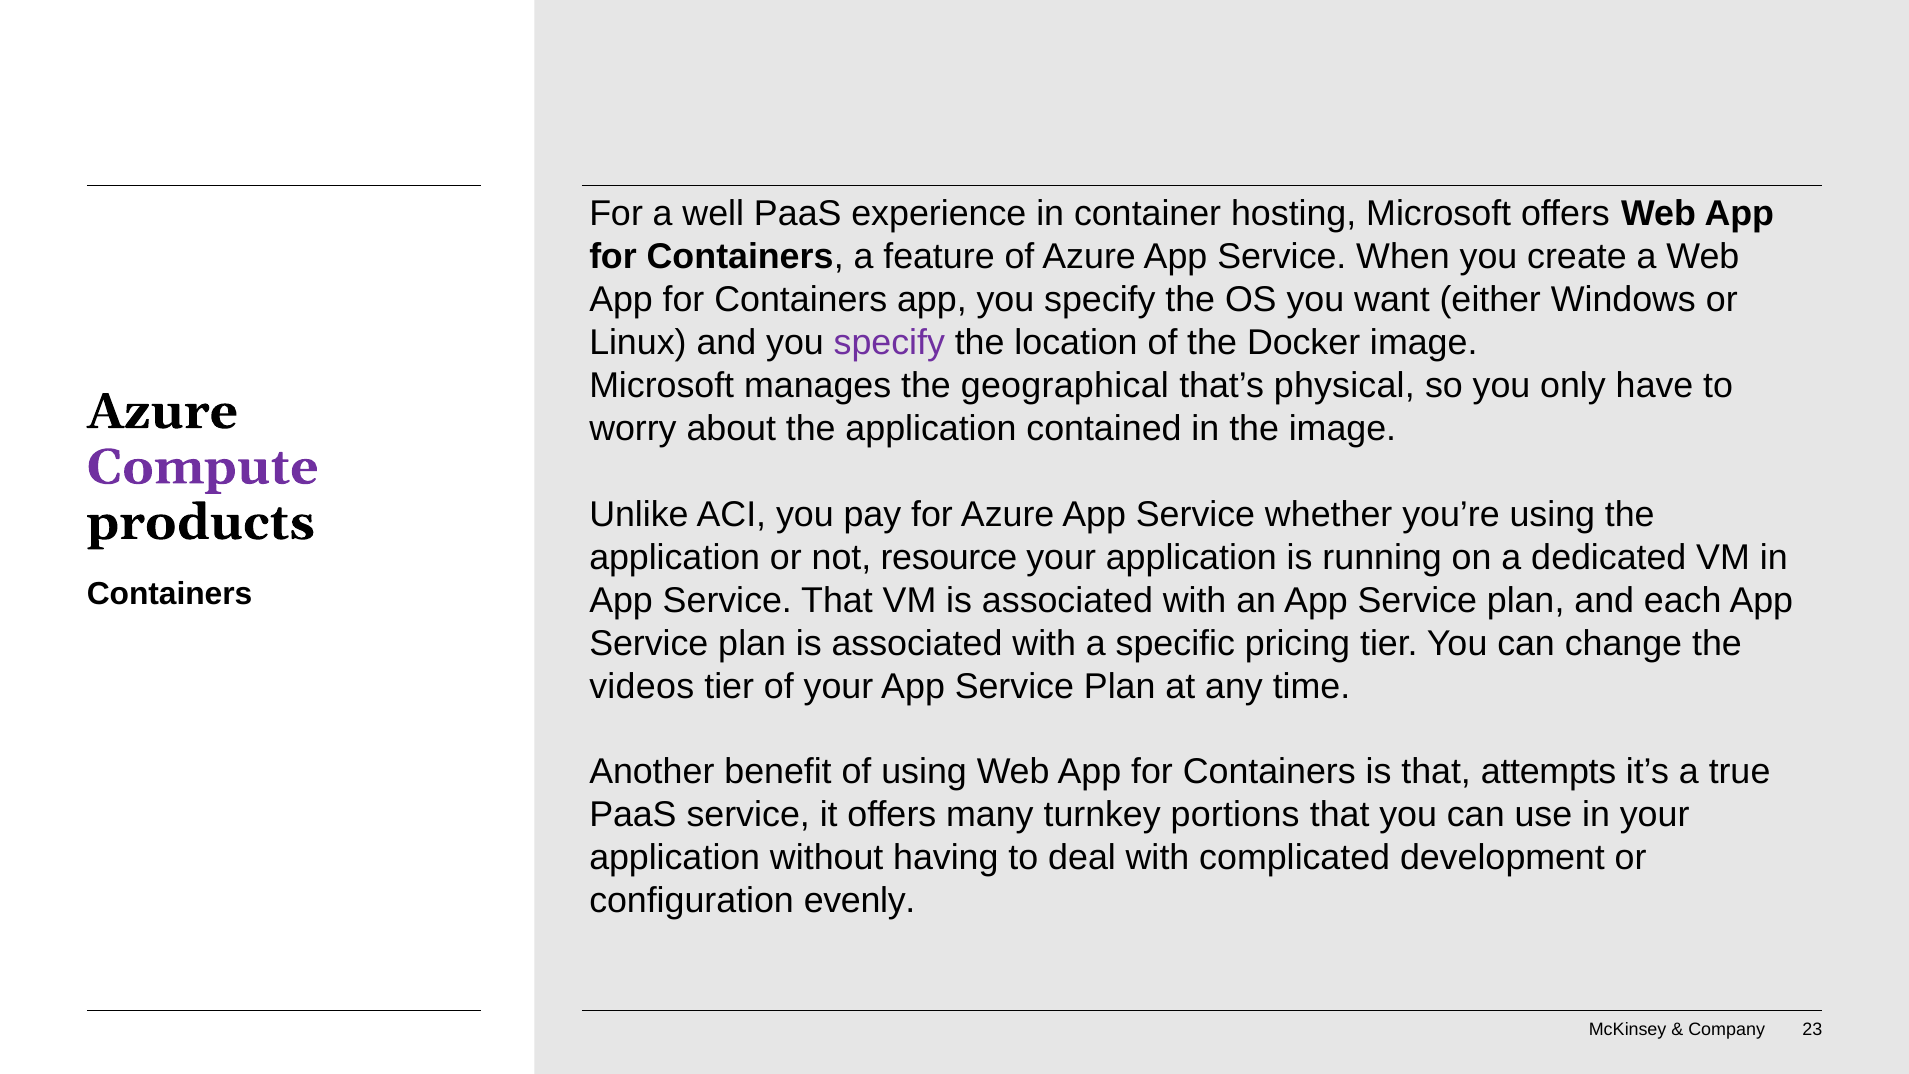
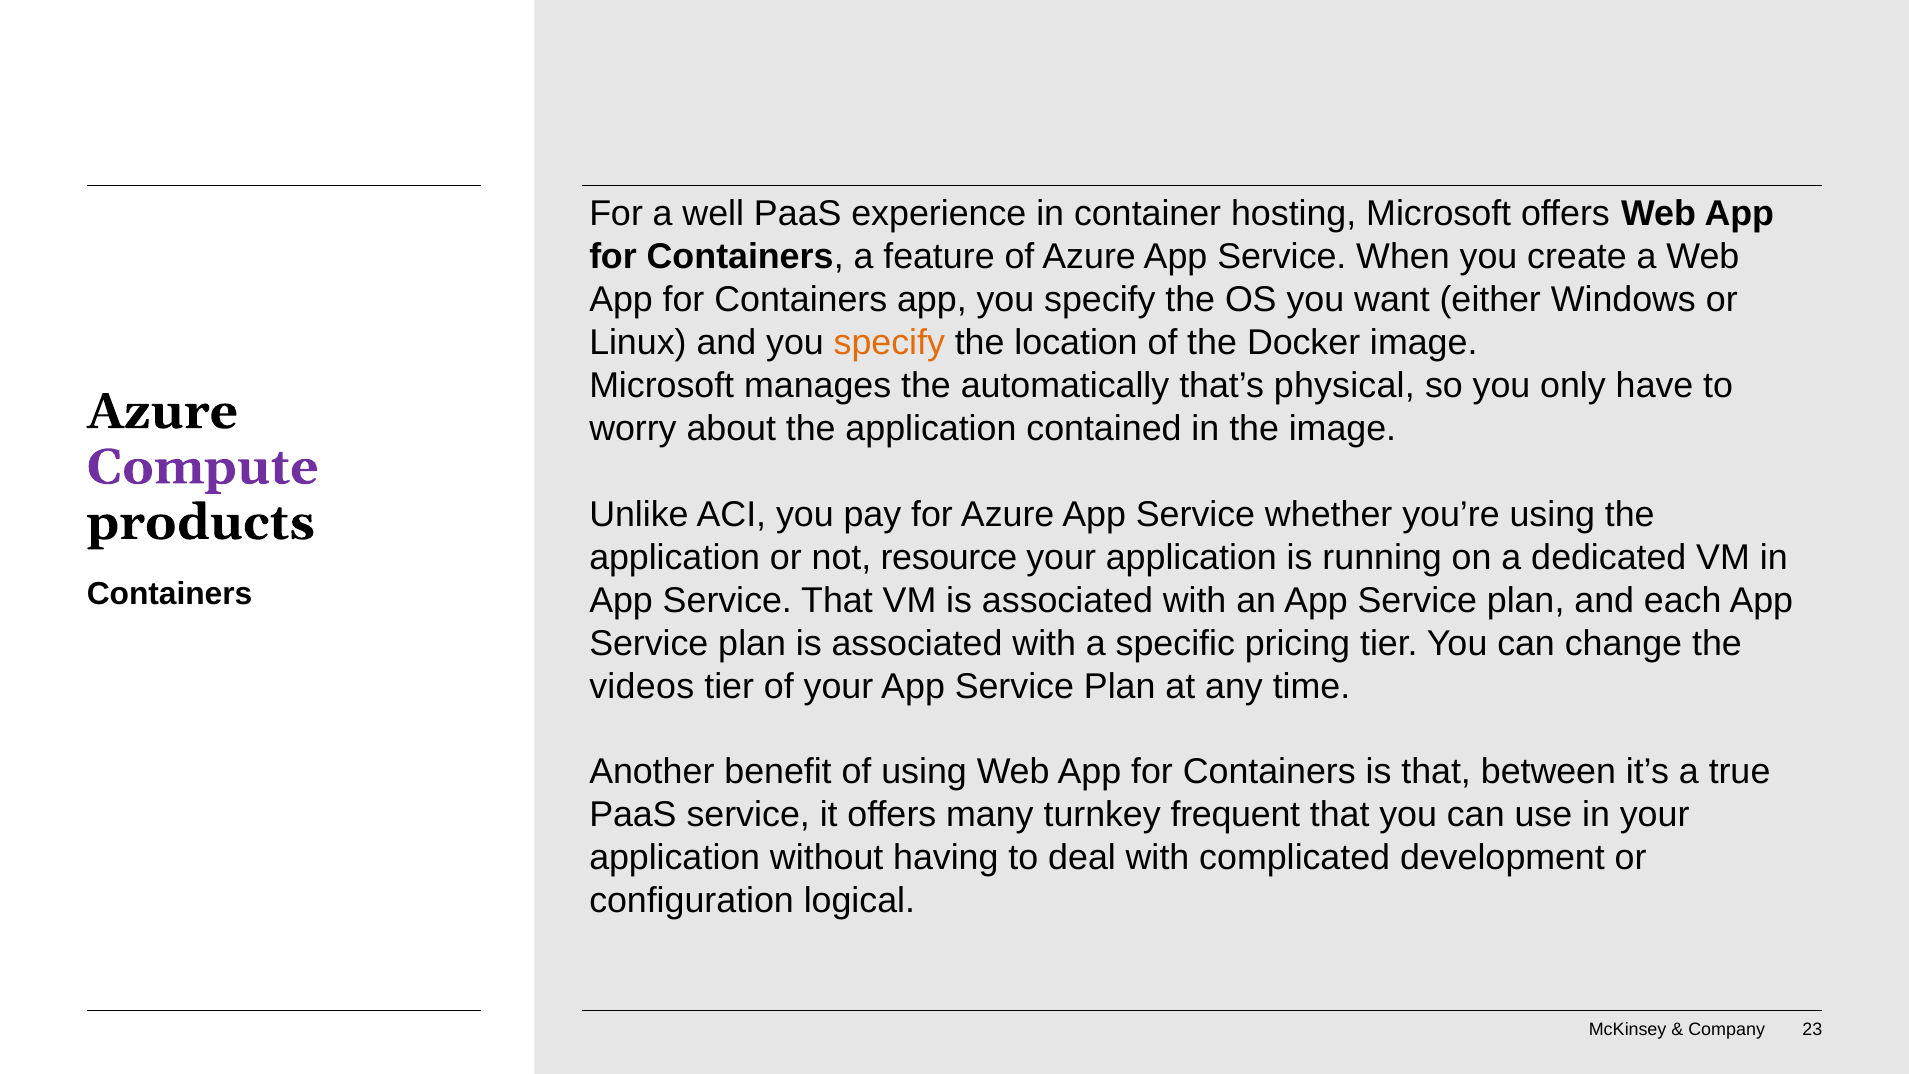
specify at (889, 342) colour: purple -> orange
geographical: geographical -> automatically
attempts: attempts -> between
portions: portions -> frequent
evenly: evenly -> logical
